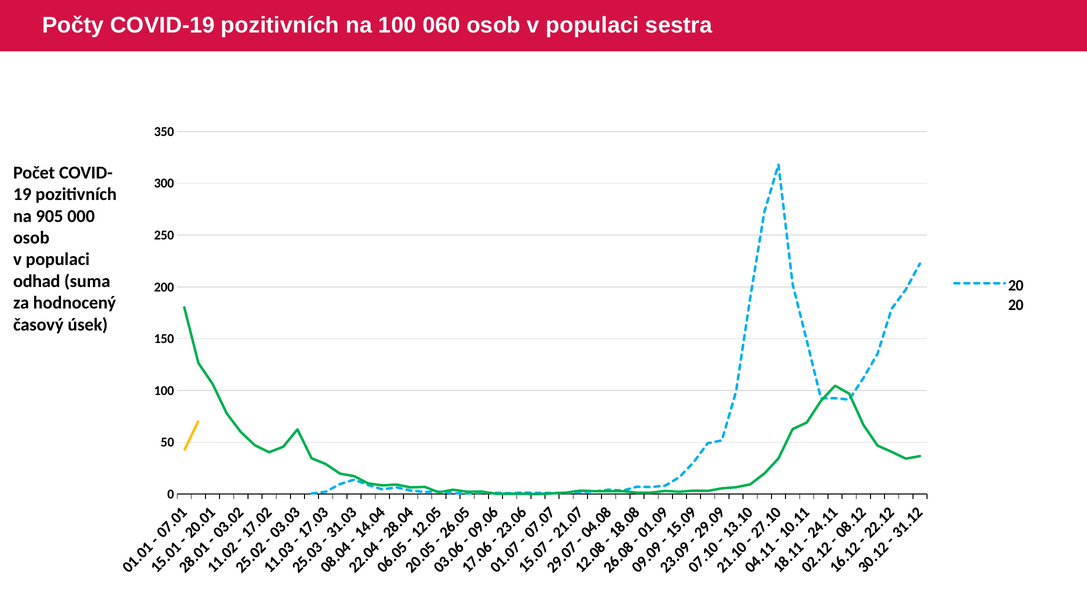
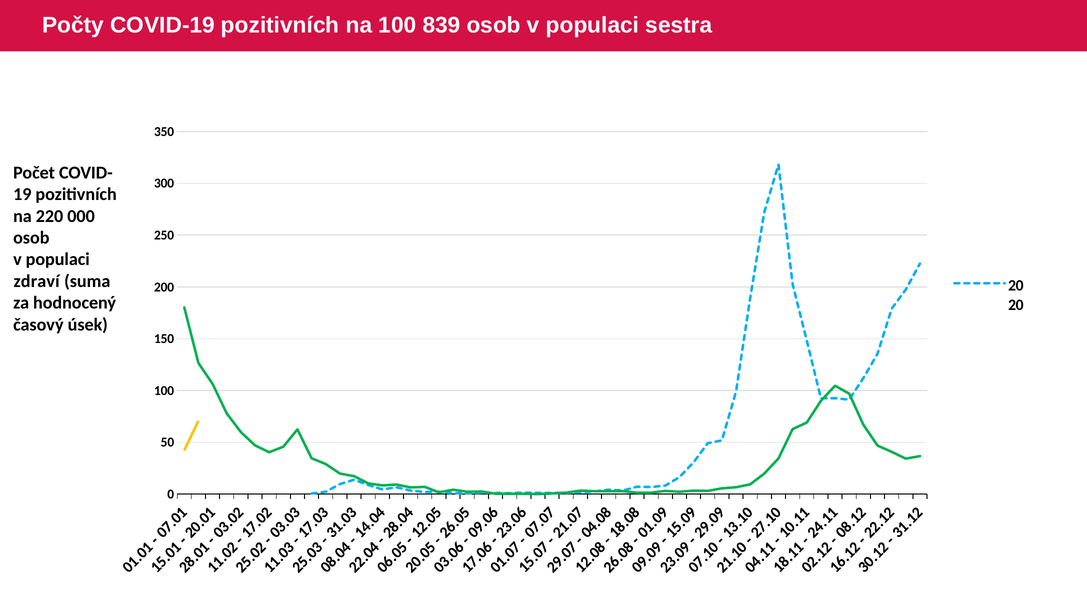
060: 060 -> 839
905: 905 -> 220
odhad: odhad -> zdraví
